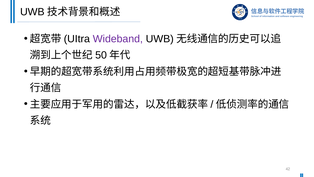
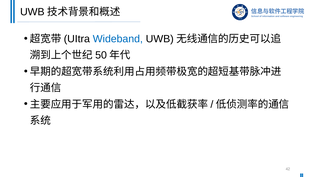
Wideband colour: purple -> blue
